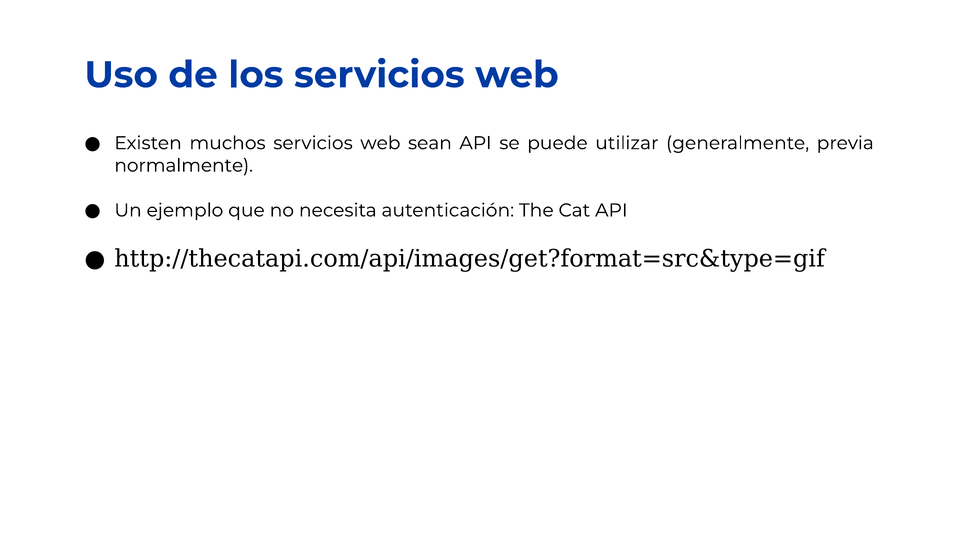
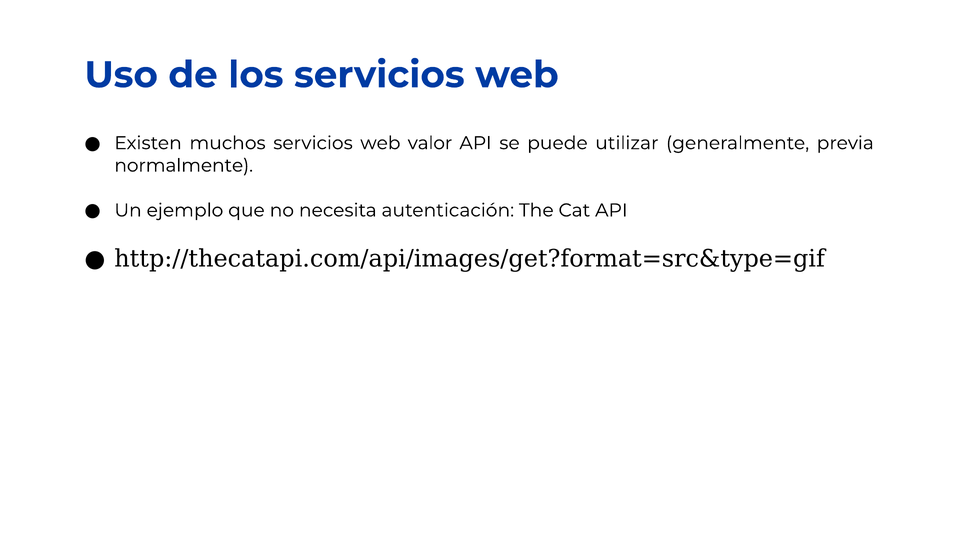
sean: sean -> valor
